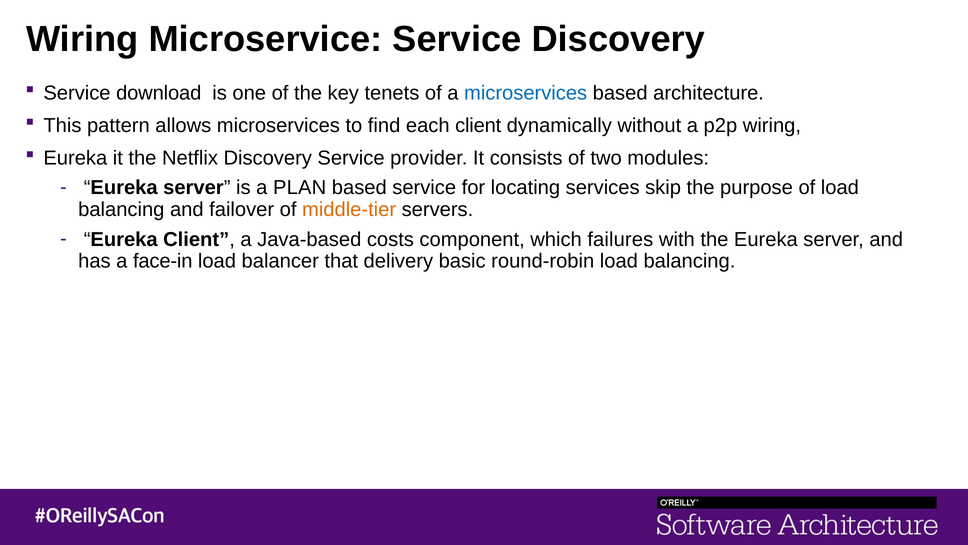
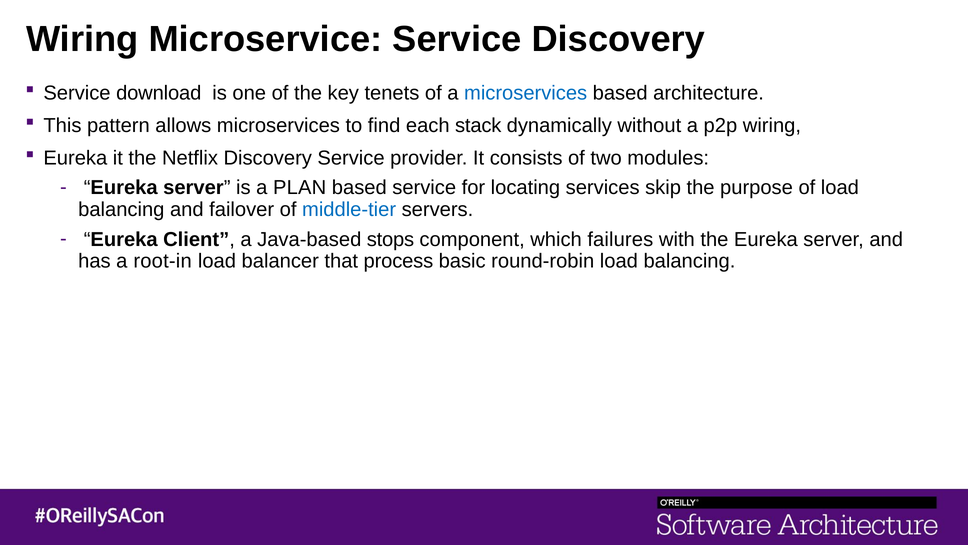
each client: client -> stack
middle-tier colour: orange -> blue
costs: costs -> stops
face-in: face-in -> root-in
delivery: delivery -> process
